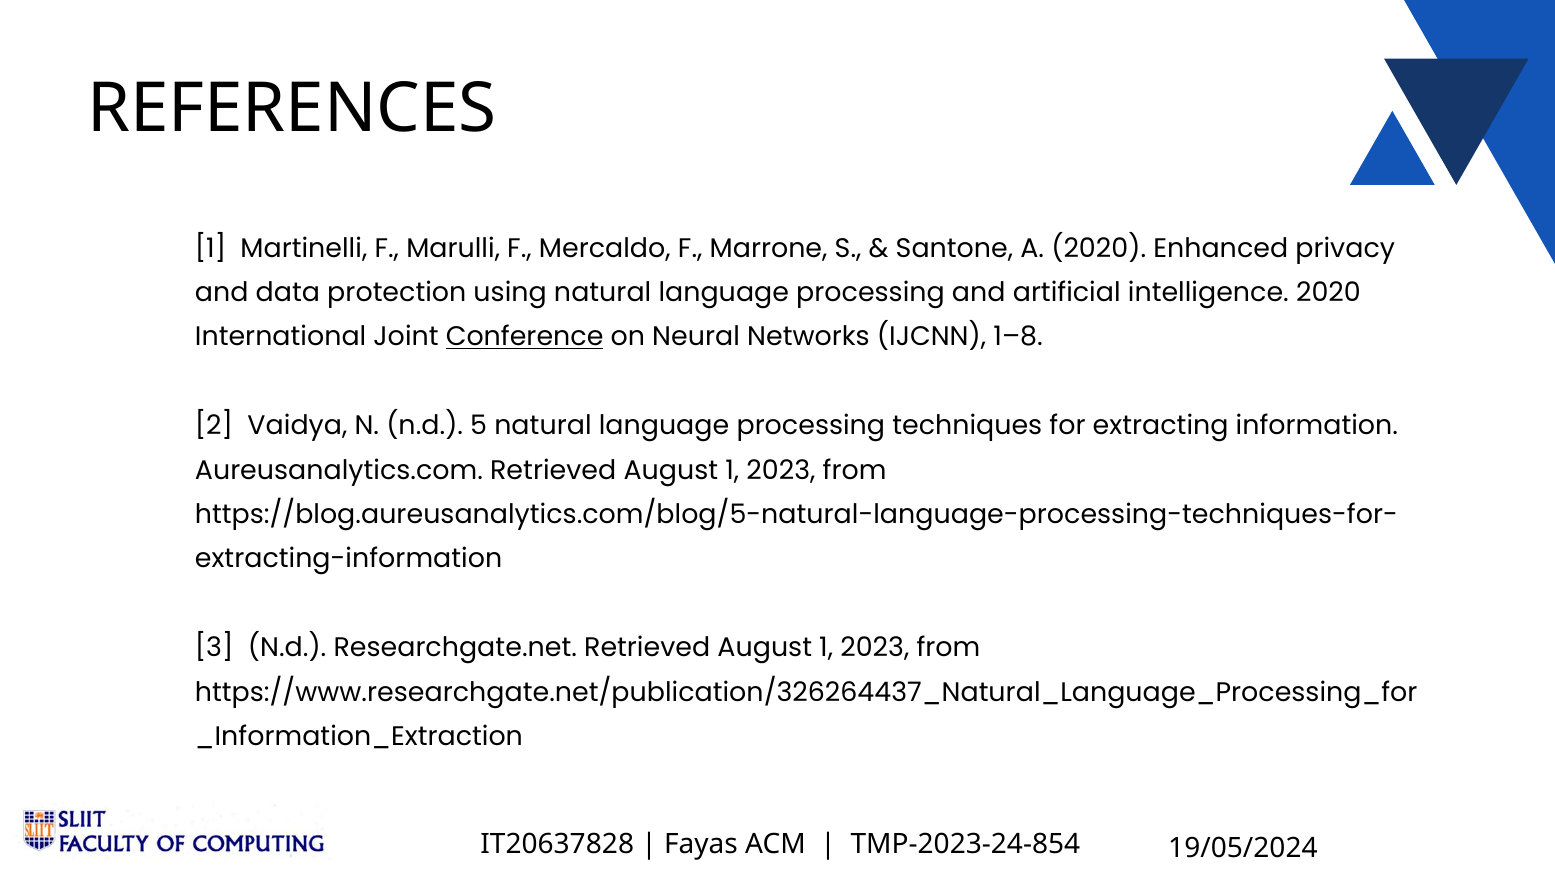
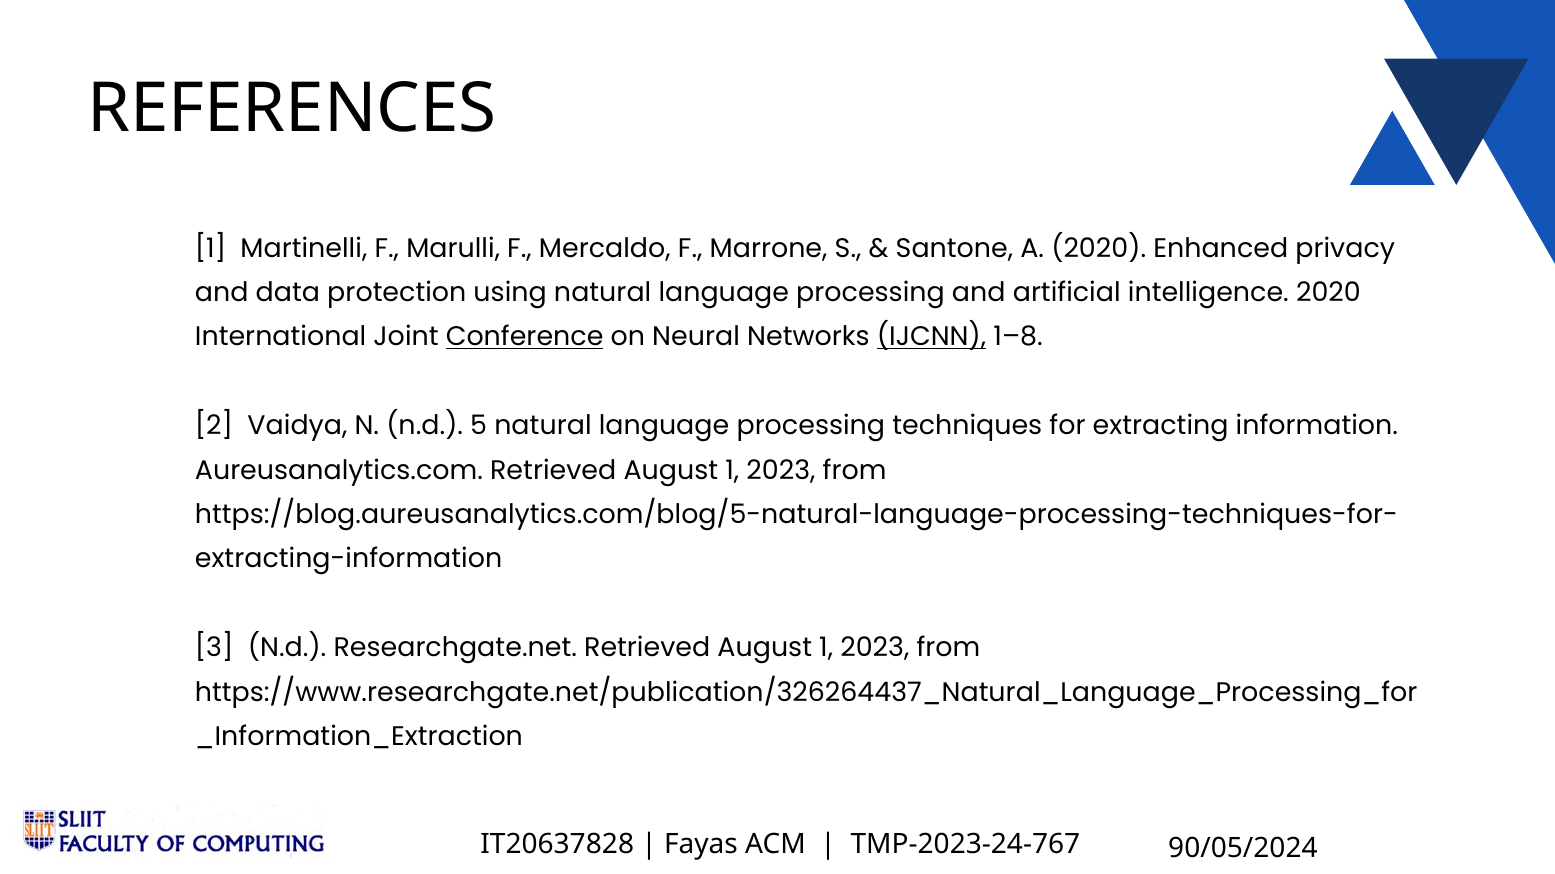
IJCNN underline: none -> present
TMP-2023-24-854: TMP-2023-24-854 -> TMP-2023-24-767
19/05/2024: 19/05/2024 -> 90/05/2024
